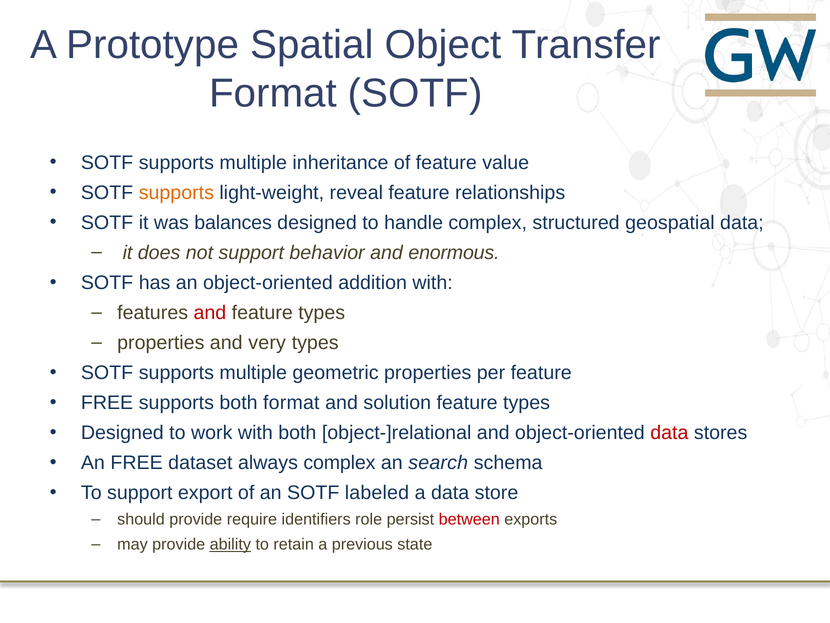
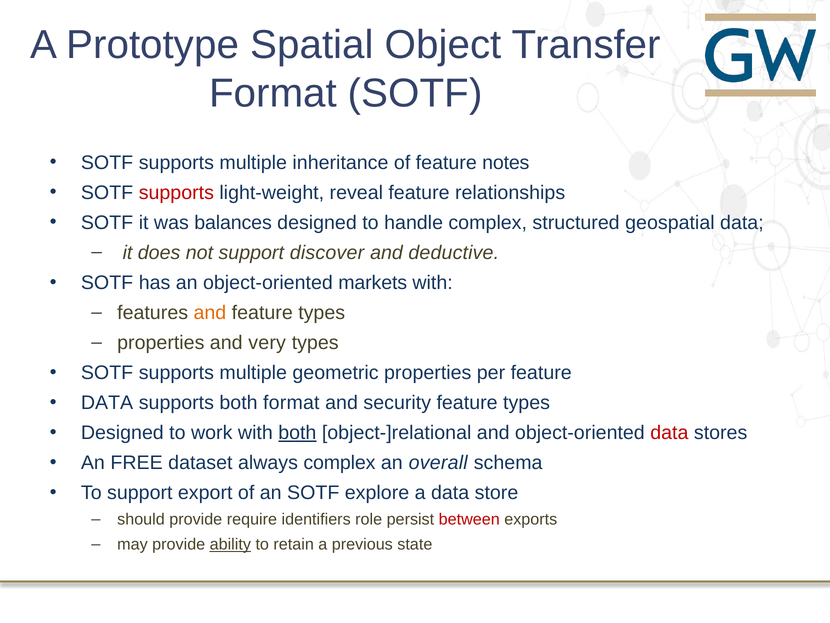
value: value -> notes
supports at (176, 193) colour: orange -> red
behavior: behavior -> discover
enormous: enormous -> deductive
addition: addition -> markets
and at (210, 313) colour: red -> orange
FREE at (107, 403): FREE -> DATA
solution: solution -> security
both at (297, 433) underline: none -> present
search: search -> overall
labeled: labeled -> explore
